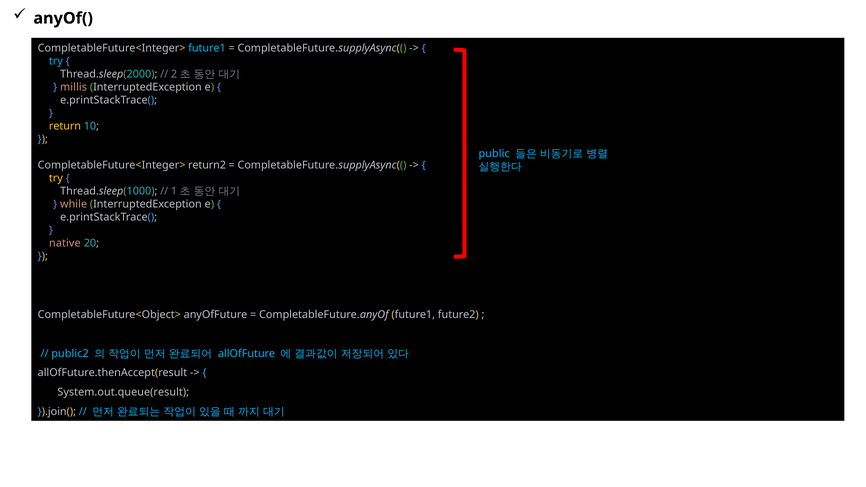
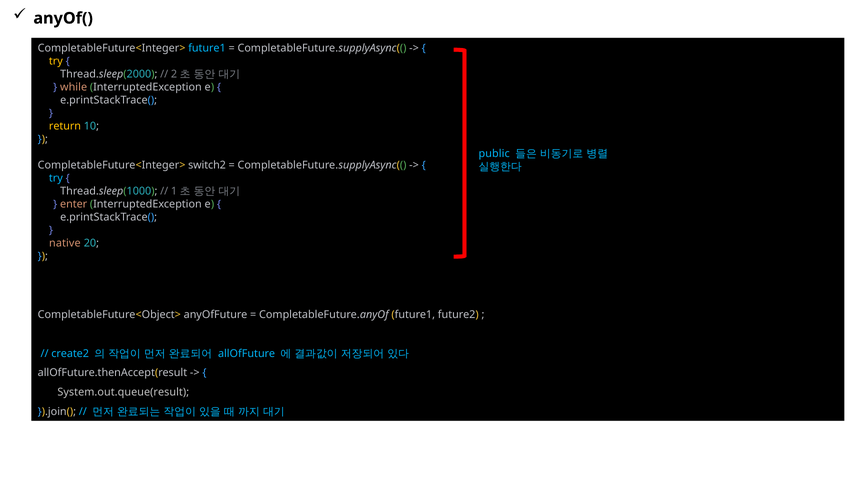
try at (56, 61) colour: light blue -> yellow
millis: millis -> while
return2: return2 -> switch2
try at (56, 178) colour: yellow -> light blue
while: while -> enter
public2: public2 -> create2
